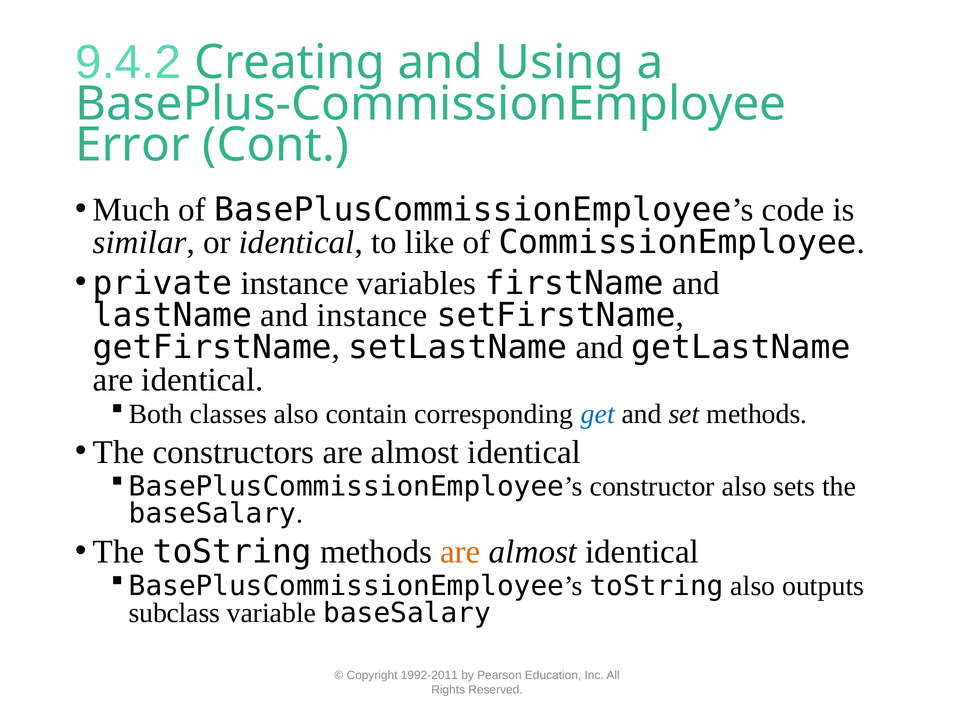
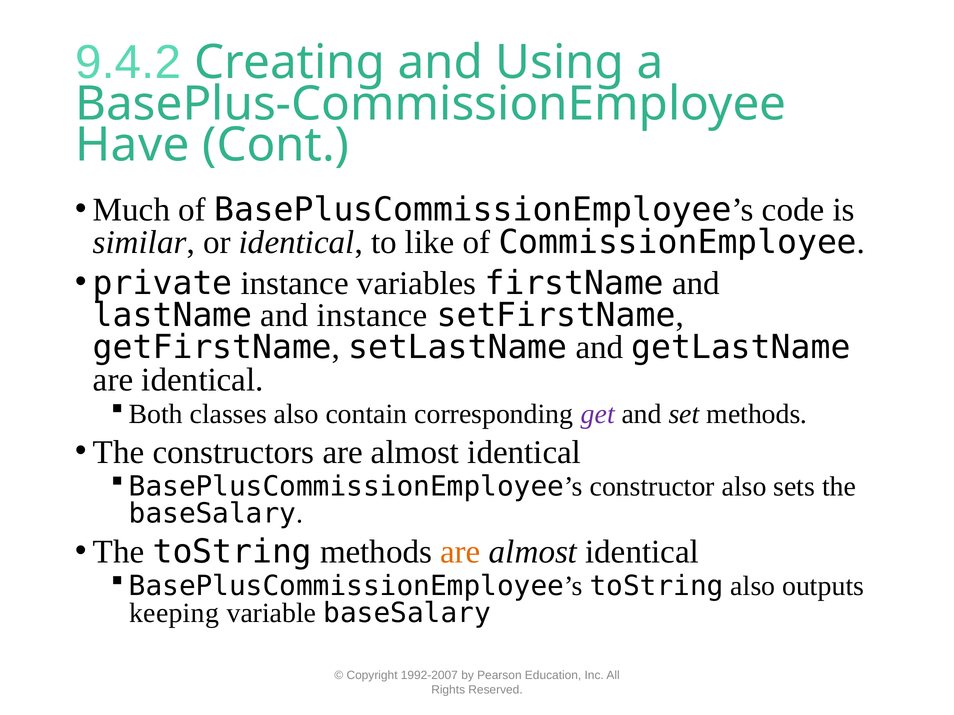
Error: Error -> Have
get colour: blue -> purple
subclass: subclass -> keeping
1992-2011: 1992-2011 -> 1992-2007
